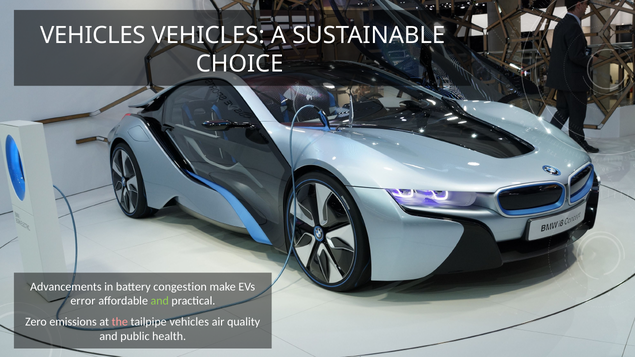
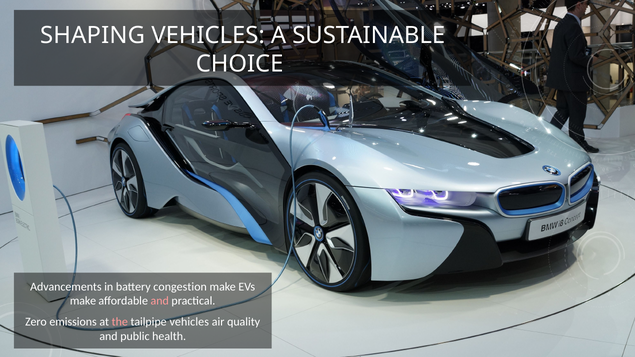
VEHICLES at (93, 35): VEHICLES -> SHAPING
error at (83, 301): error -> make
and at (160, 301) colour: light green -> pink
